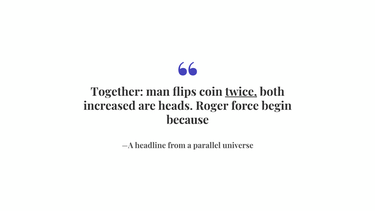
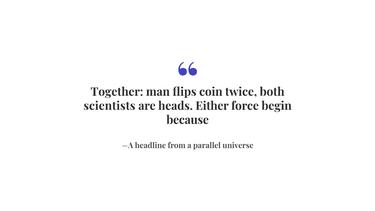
twice underline: present -> none
increased: increased -> scientists
Roger: Roger -> Either
